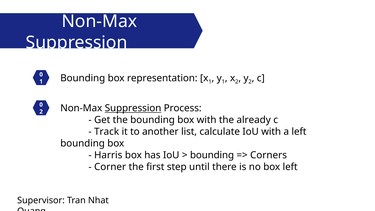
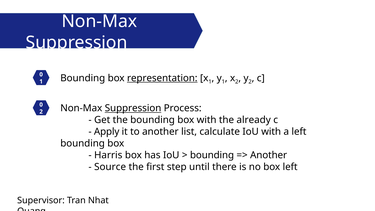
representation underline: none -> present
Track: Track -> Apply
Corners at (269, 155): Corners -> Another
Corner: Corner -> Source
